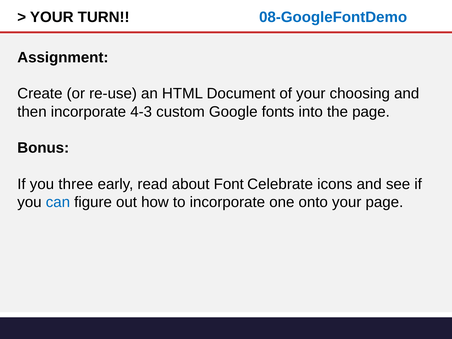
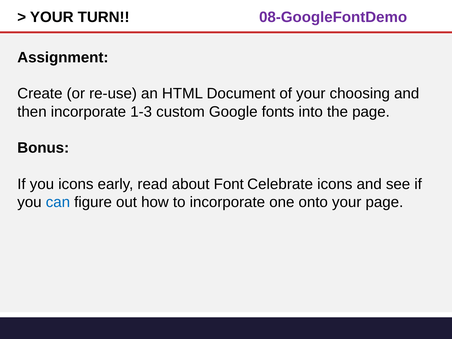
08-GoogleFontDemo colour: blue -> purple
4-3: 4-3 -> 1-3
you three: three -> icons
